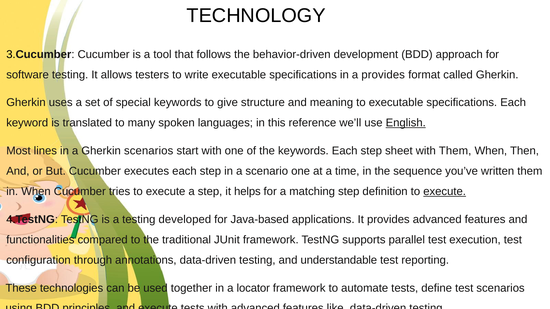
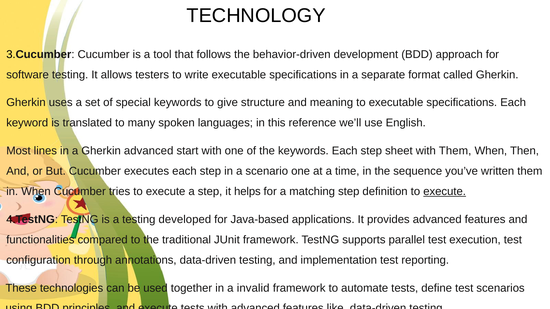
a provides: provides -> separate
English underline: present -> none
Gherkin scenarios: scenarios -> advanced
understandable: understandable -> implementation
locator: locator -> invalid
